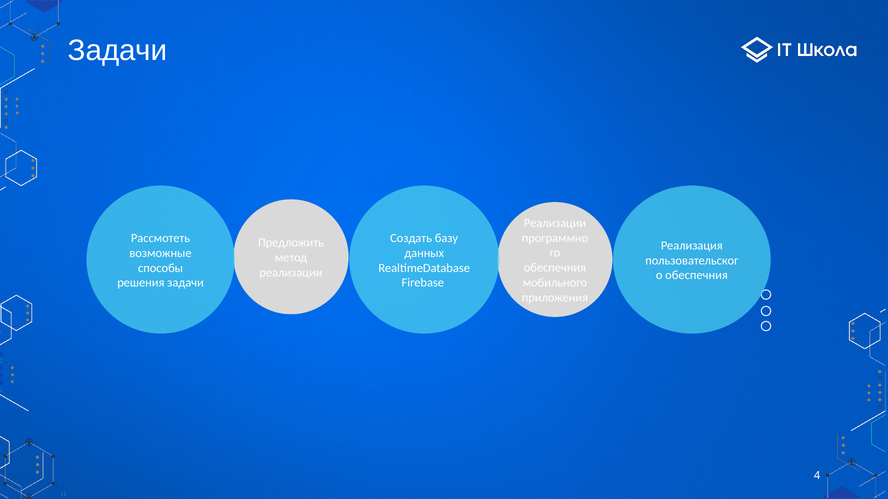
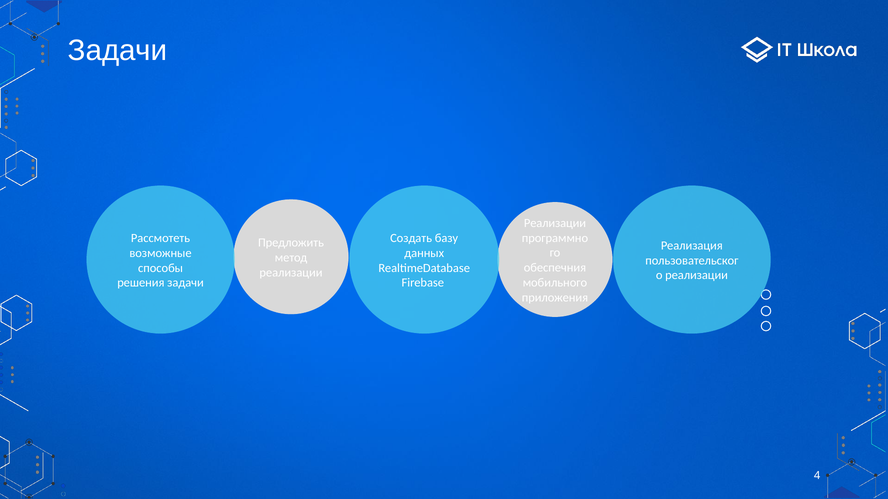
обеспечния at (697, 276): обеспечния -> реализации
